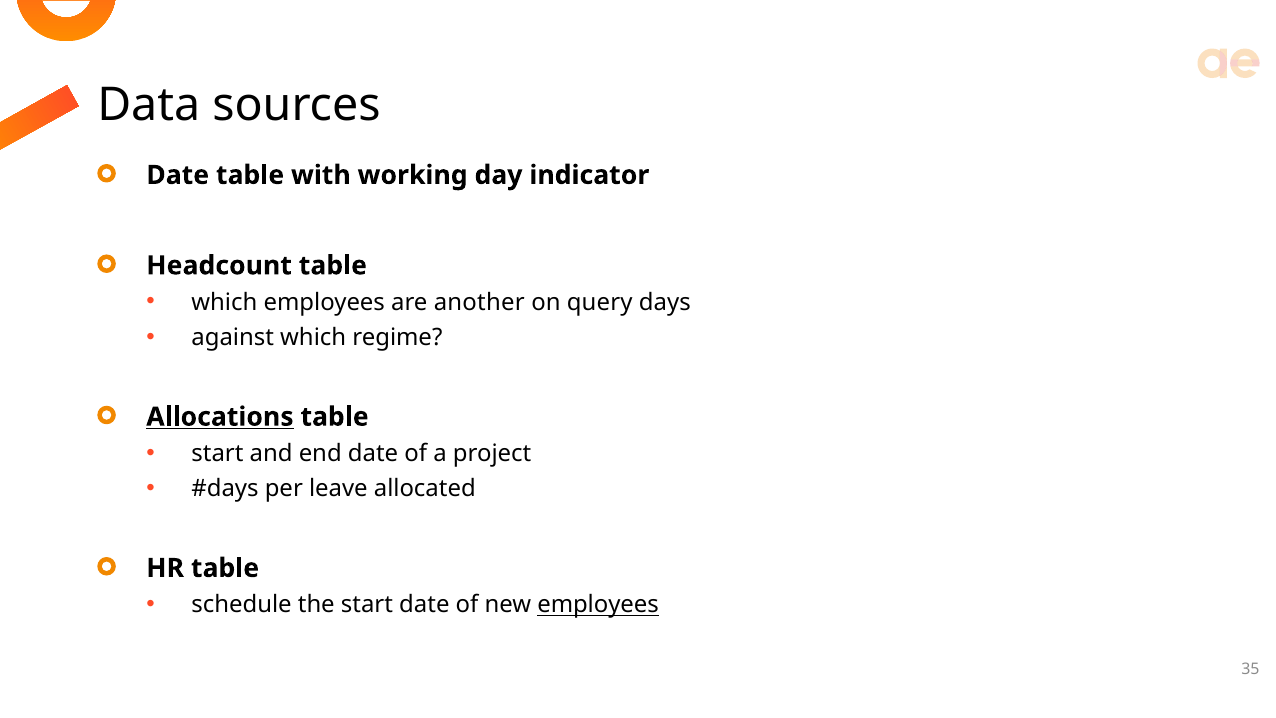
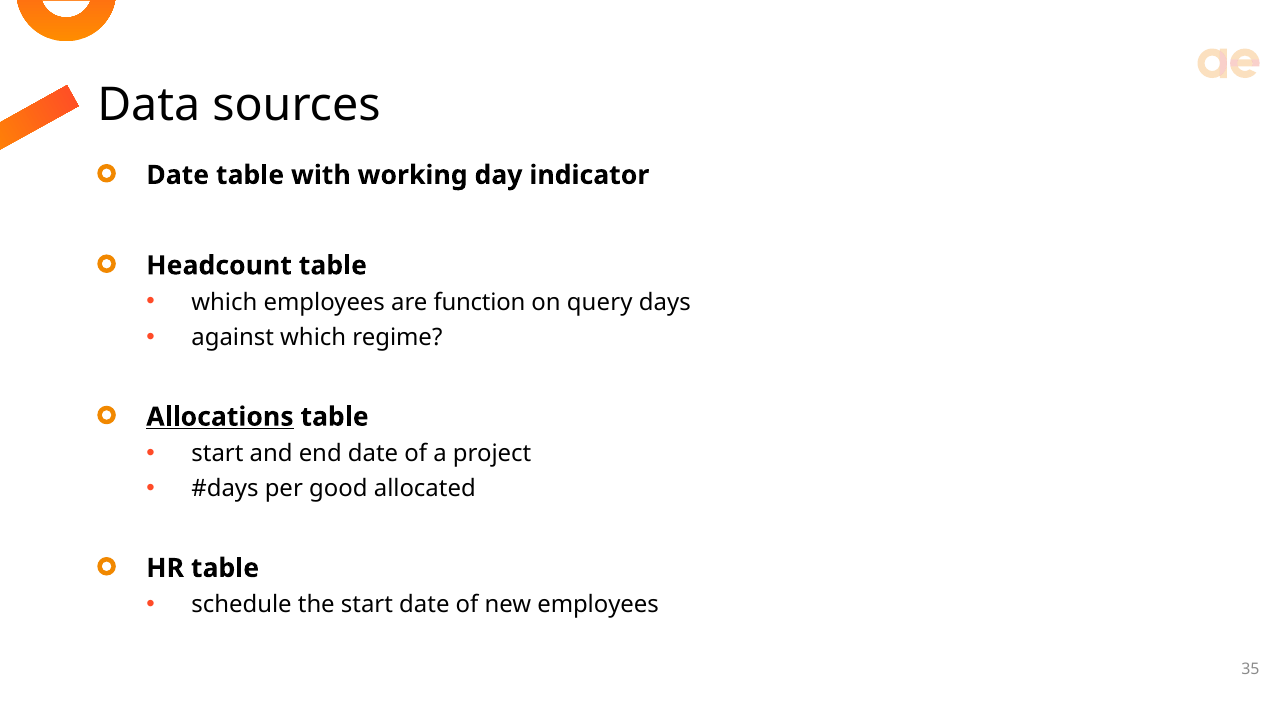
another: another -> function
leave: leave -> good
employees at (598, 605) underline: present -> none
